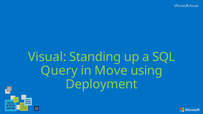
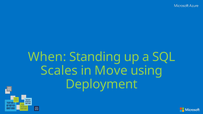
Visual: Visual -> When
Query: Query -> Scales
